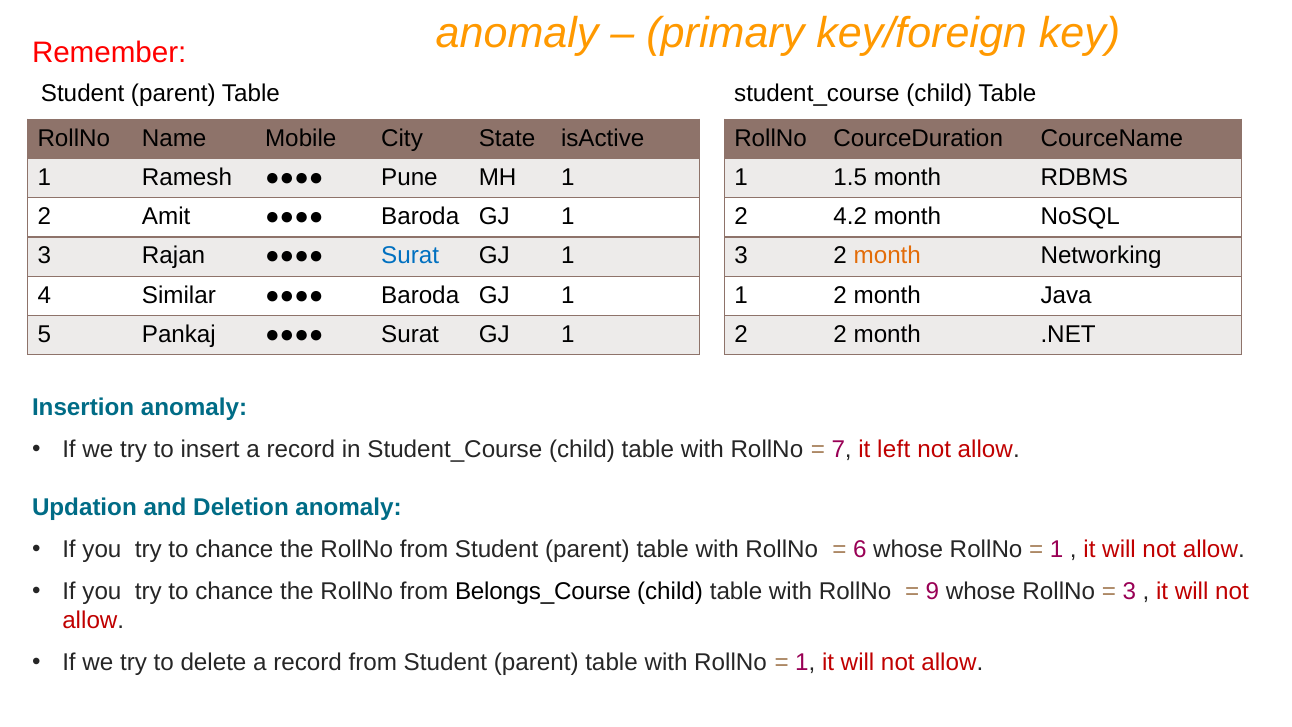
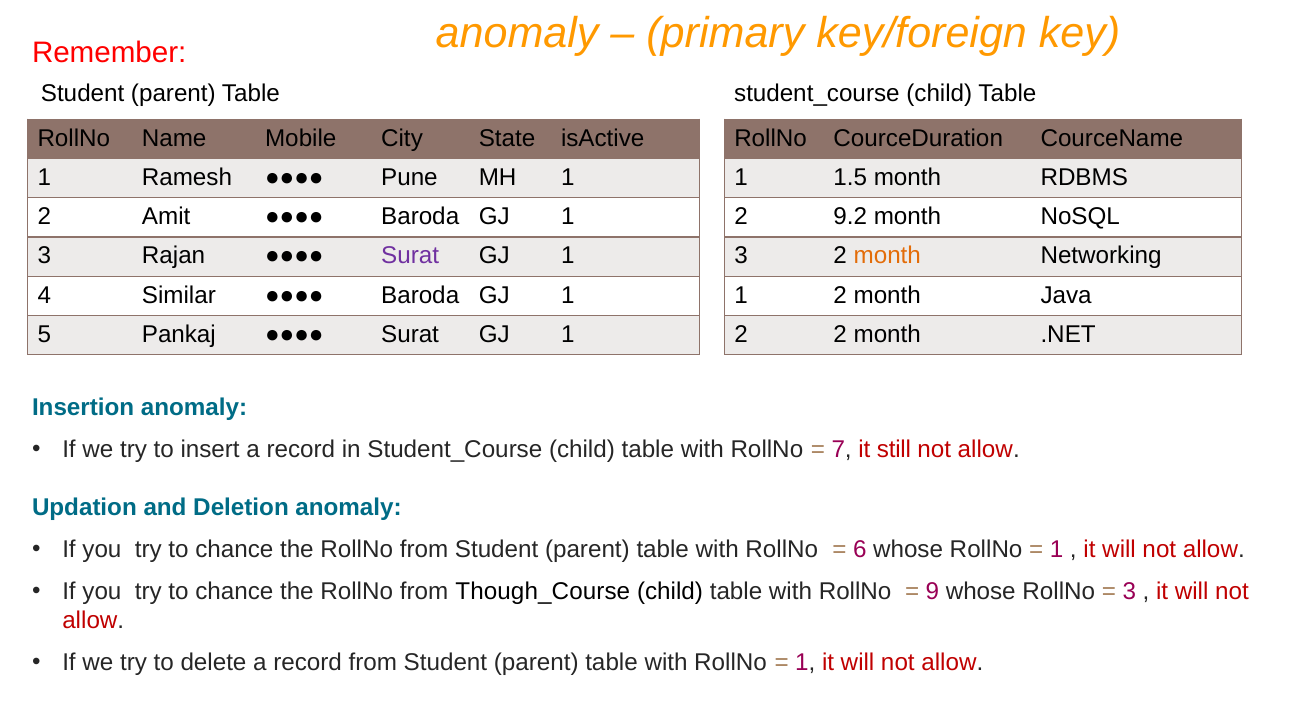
4.2: 4.2 -> 9.2
Surat at (410, 256) colour: blue -> purple
left: left -> still
Belongs_Course: Belongs_Course -> Though_Course
